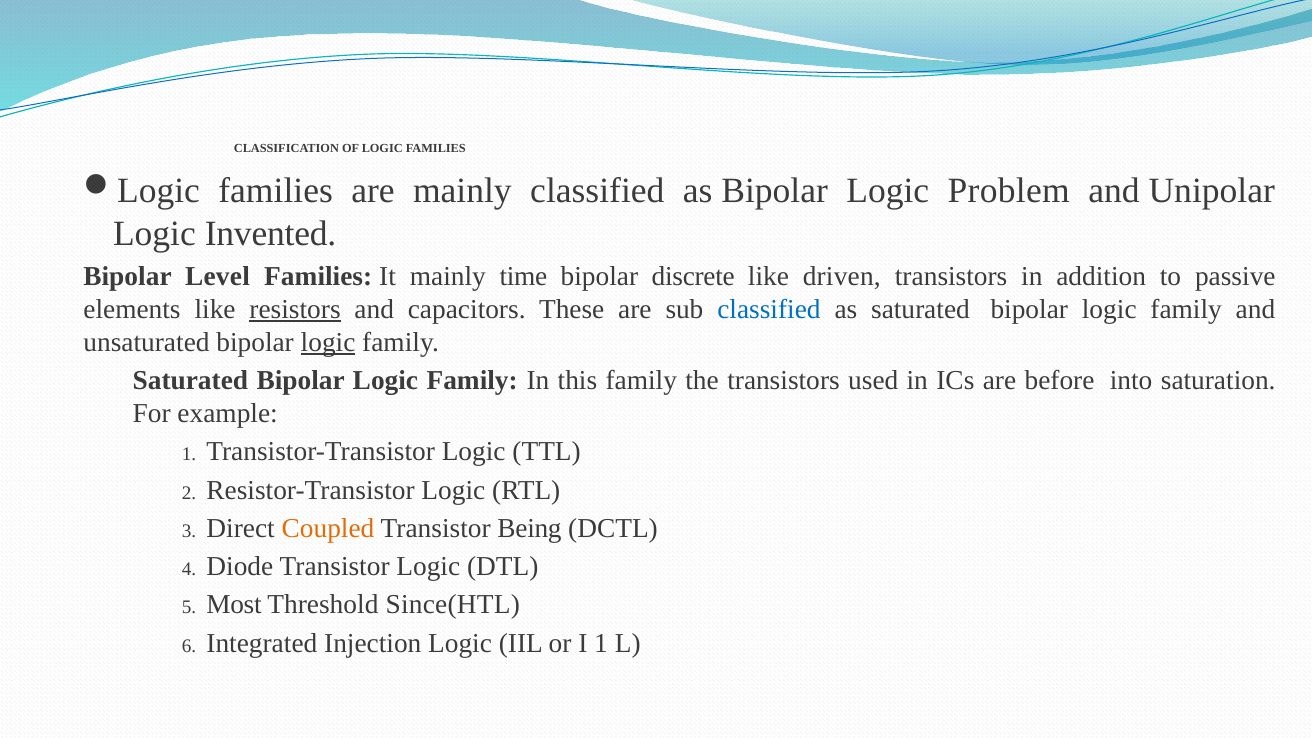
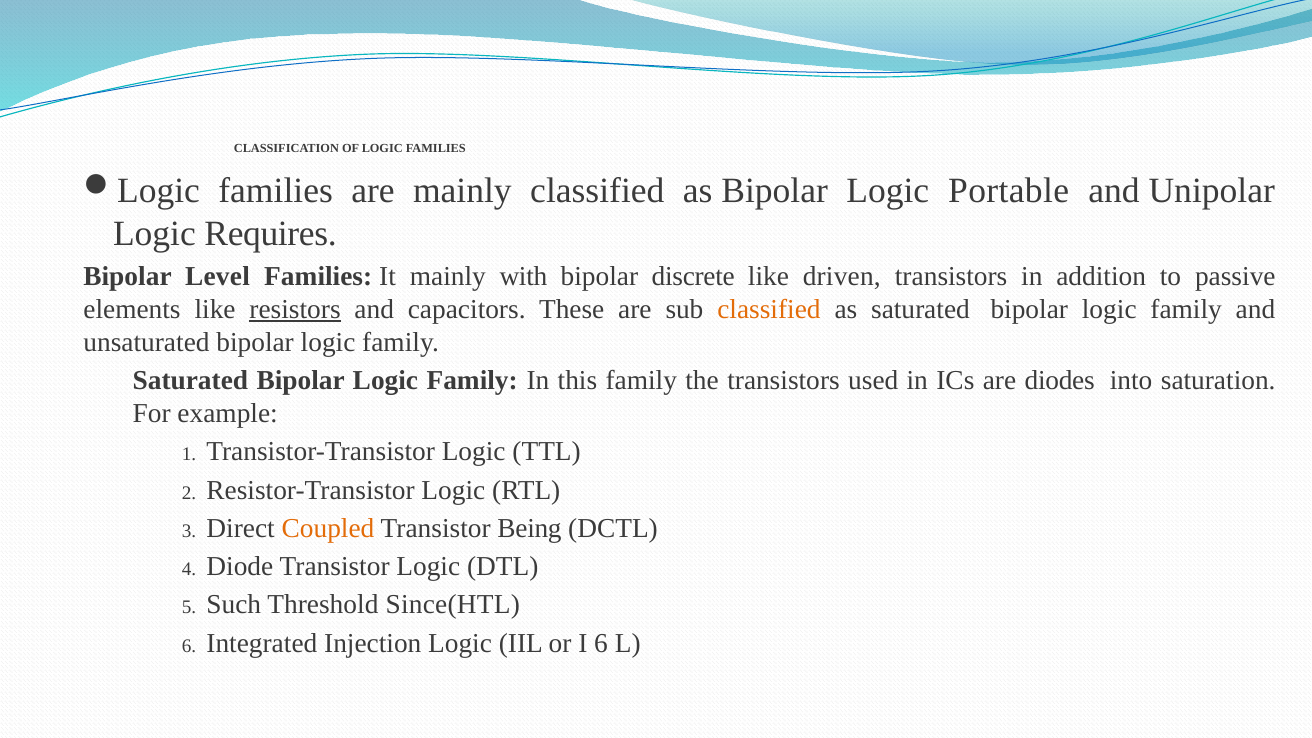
Problem: Problem -> Portable
Invented: Invented -> Requires
time: time -> with
classified at (769, 309) colour: blue -> orange
logic at (328, 342) underline: present -> none
before: before -> diodes
Most: Most -> Such
I 1: 1 -> 6
